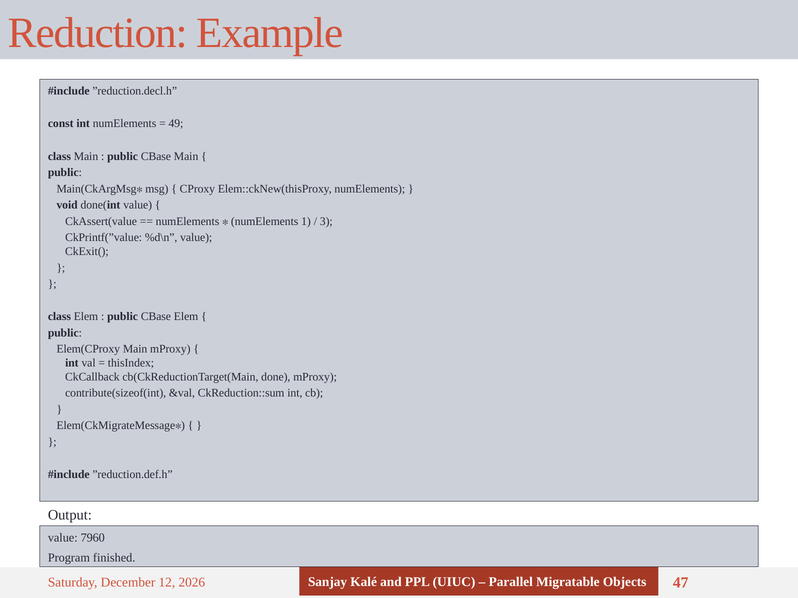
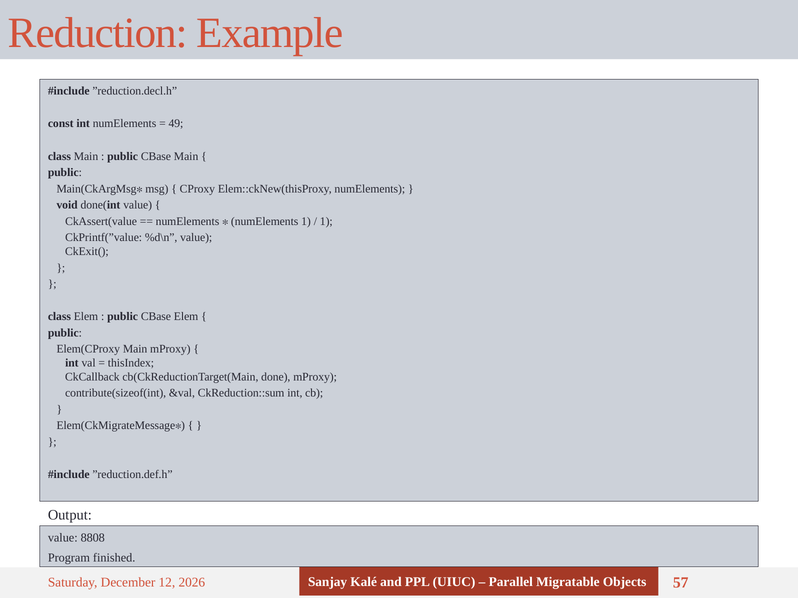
3 at (326, 221): 3 -> 1
7960: 7960 -> 8808
47: 47 -> 57
